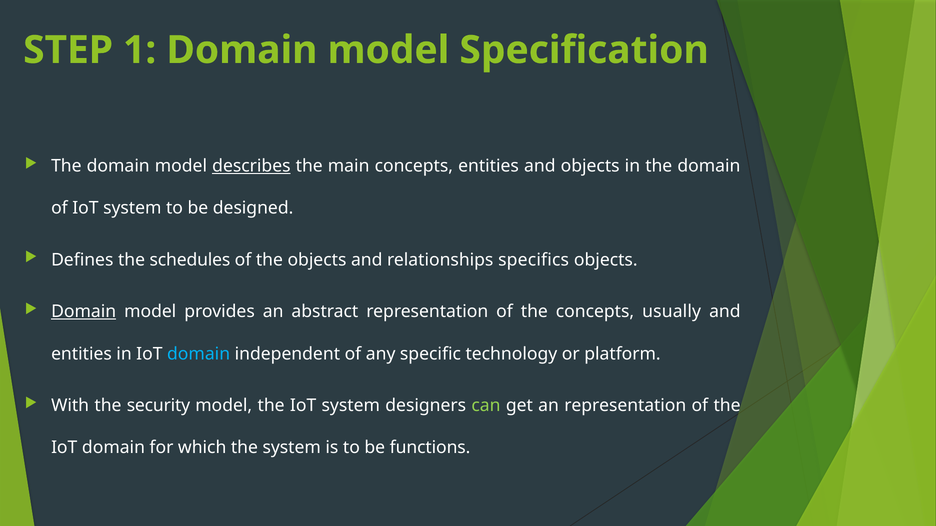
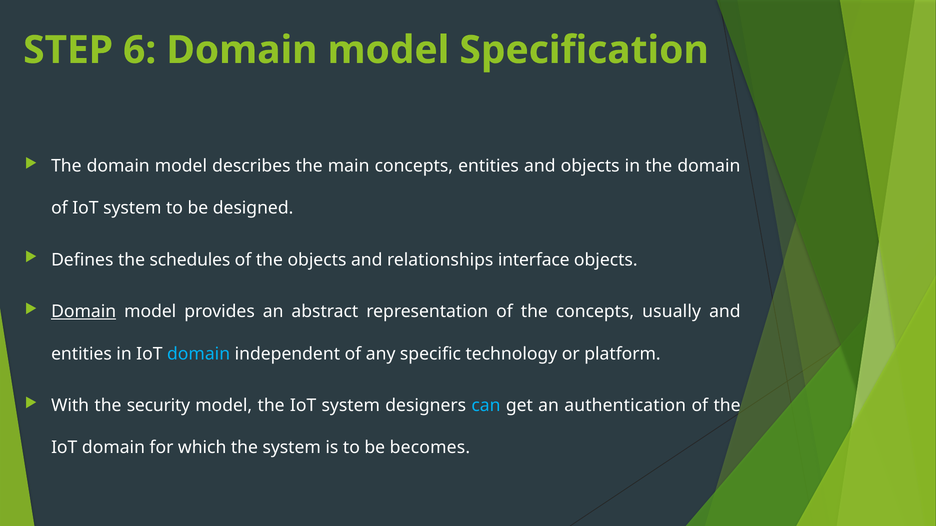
1: 1 -> 6
describes underline: present -> none
specifics: specifics -> interface
can colour: light green -> light blue
an representation: representation -> authentication
functions: functions -> becomes
